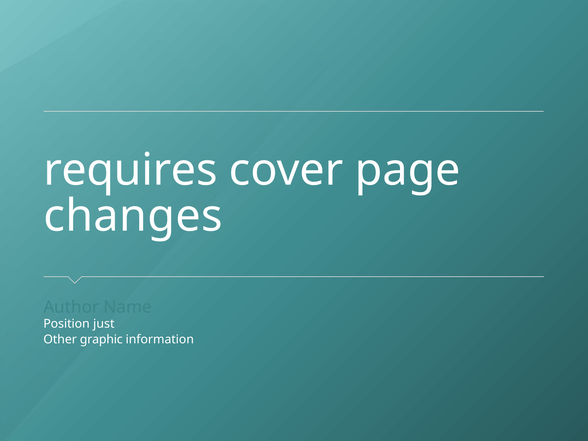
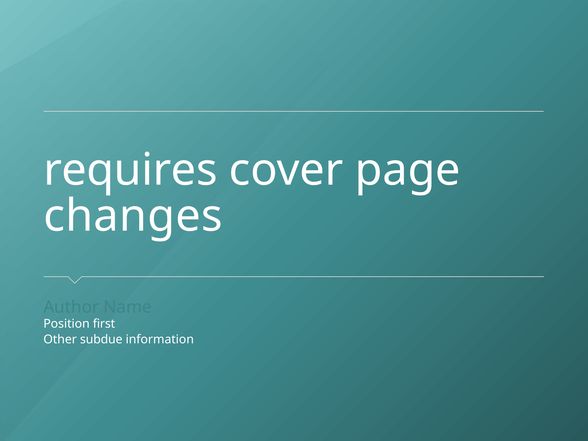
just: just -> first
graphic: graphic -> subdue
